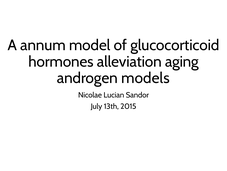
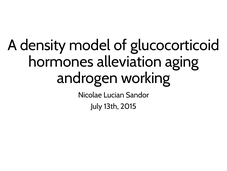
annum: annum -> density
models: models -> working
